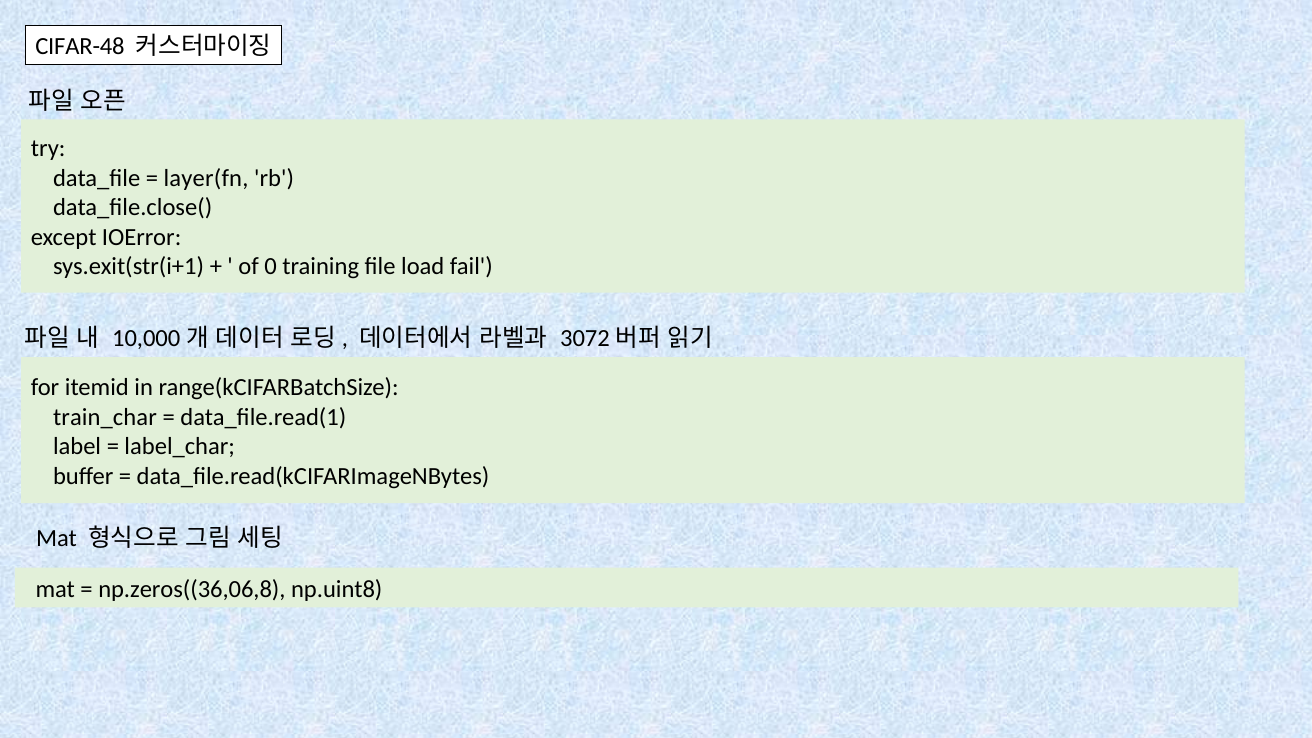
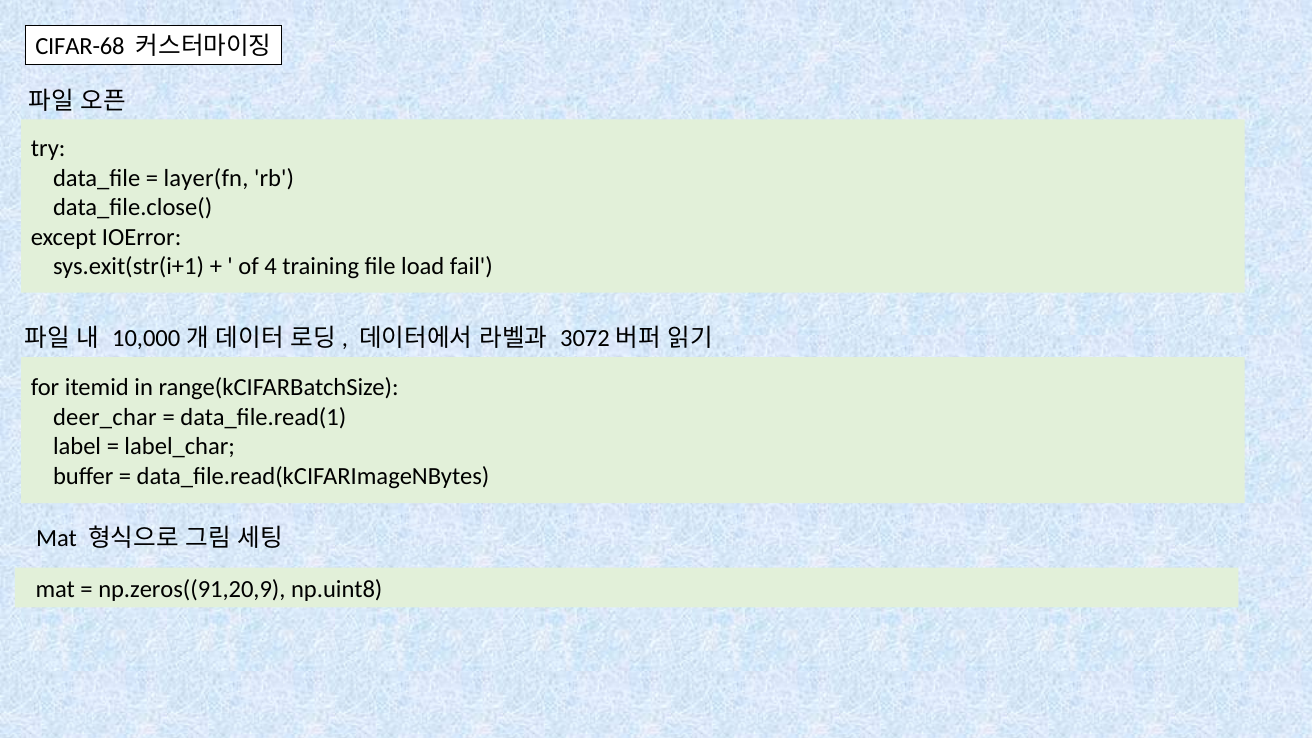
CIFAR-48: CIFAR-48 -> CIFAR-68
0: 0 -> 4
train_char: train_char -> deer_char
np.zeros((36,06,8: np.zeros((36,06,8 -> np.zeros((91,20,9
